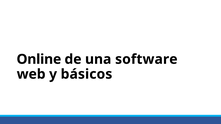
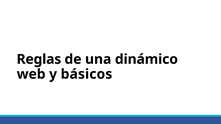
Online: Online -> Reglas
software: software -> dinámico
